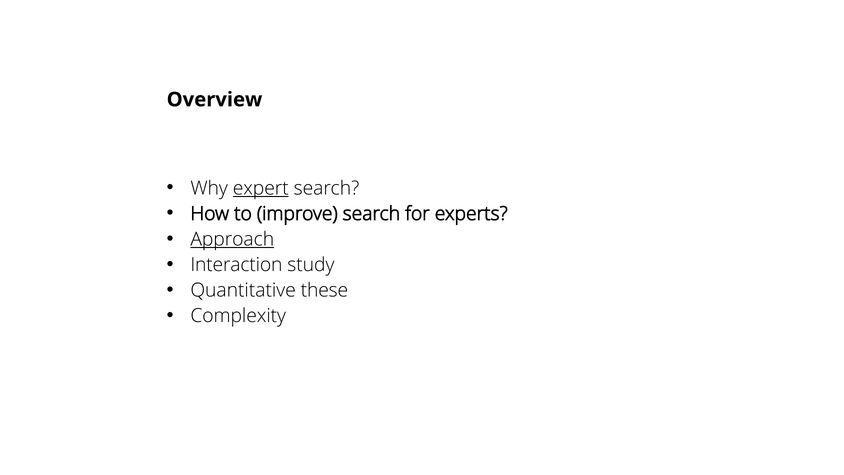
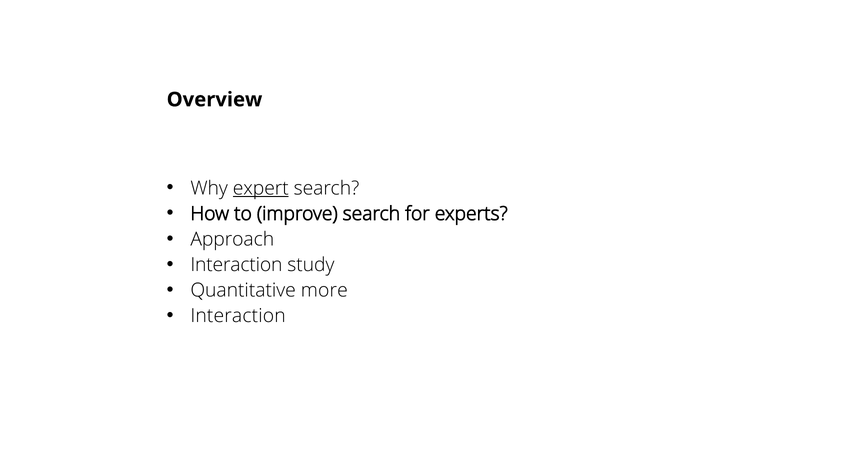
Approach underline: present -> none
these: these -> more
Complexity at (238, 316): Complexity -> Interaction
